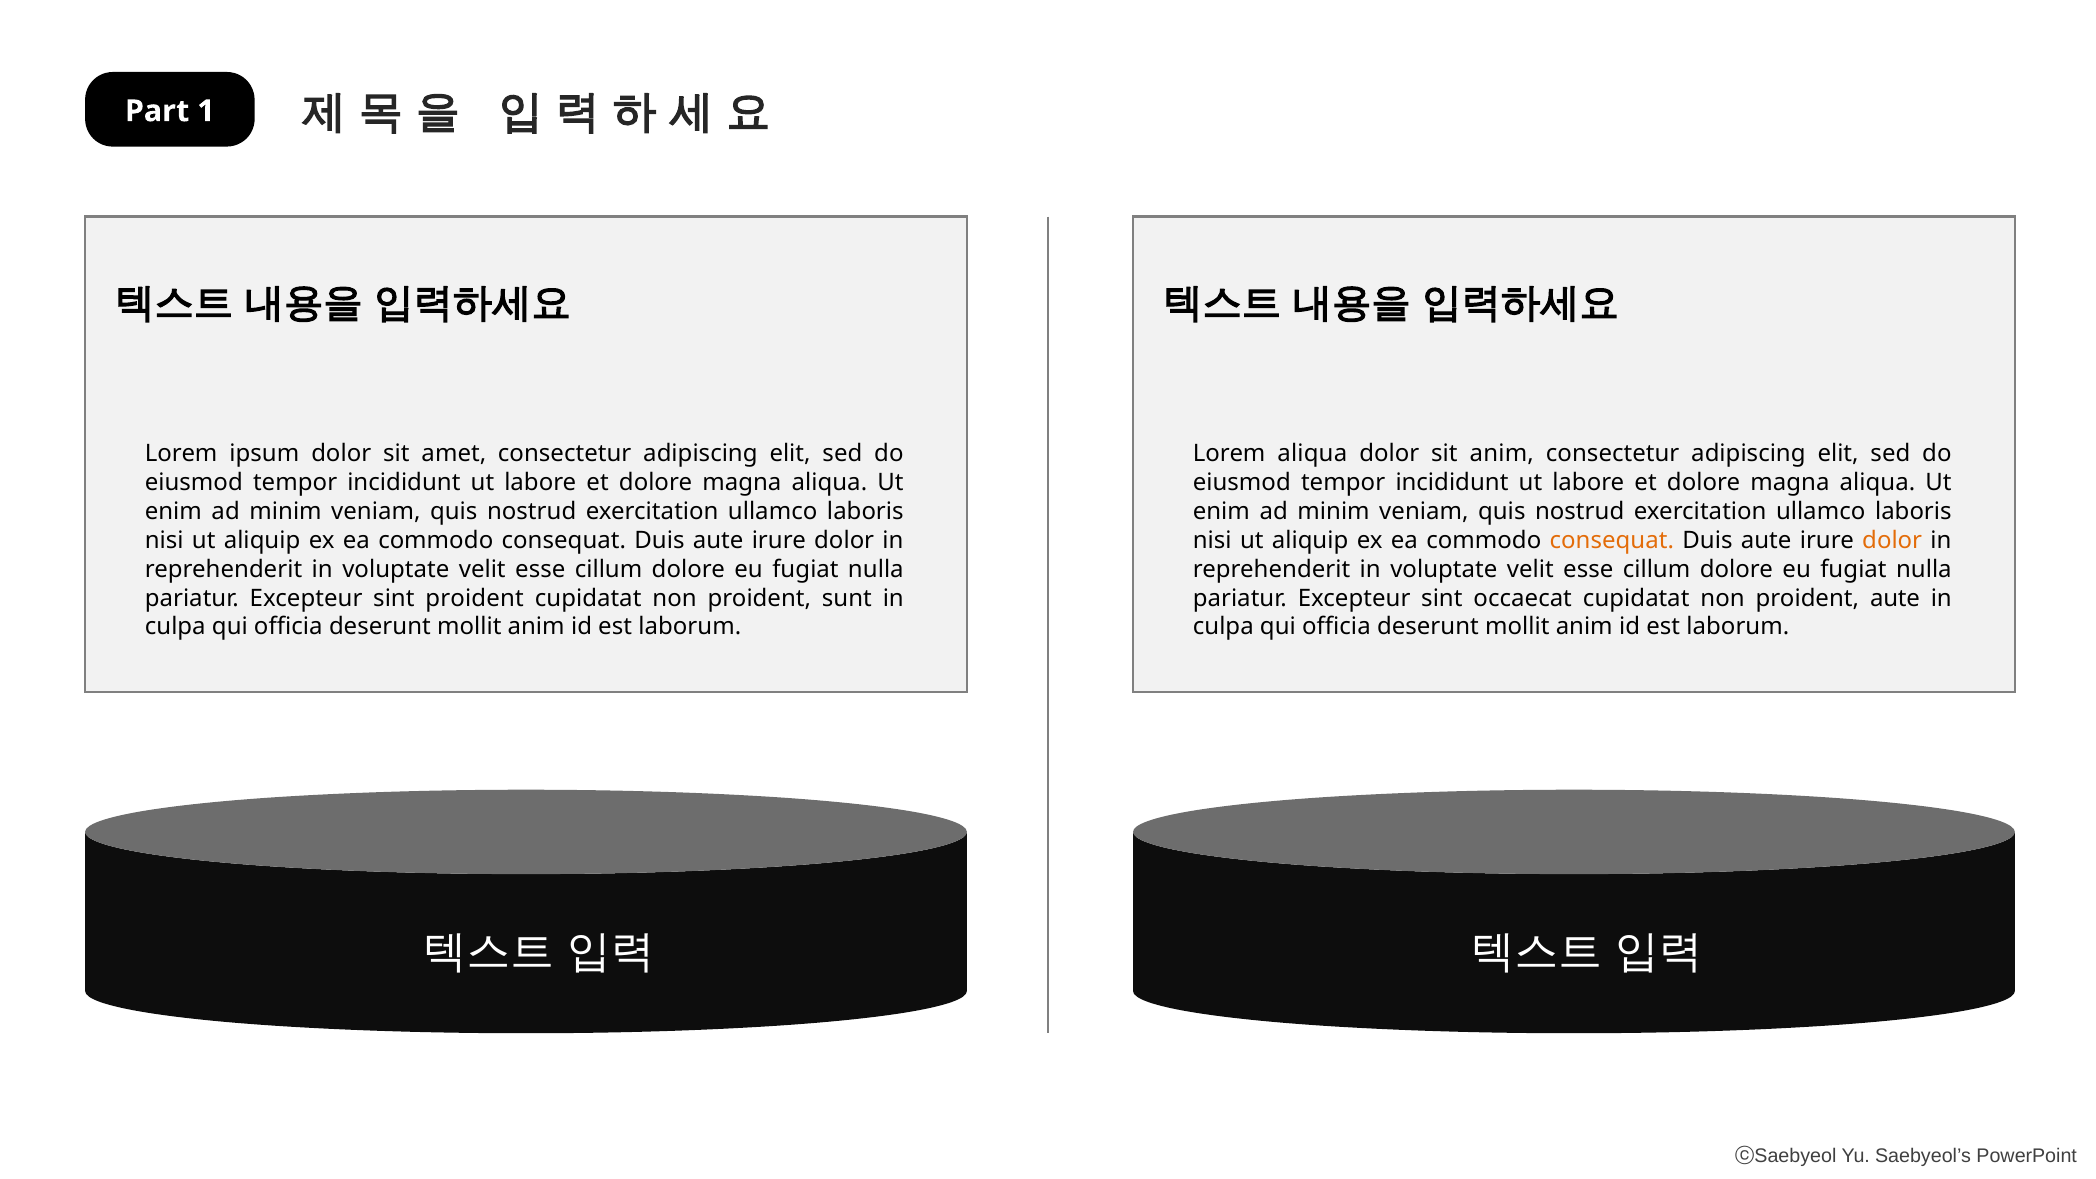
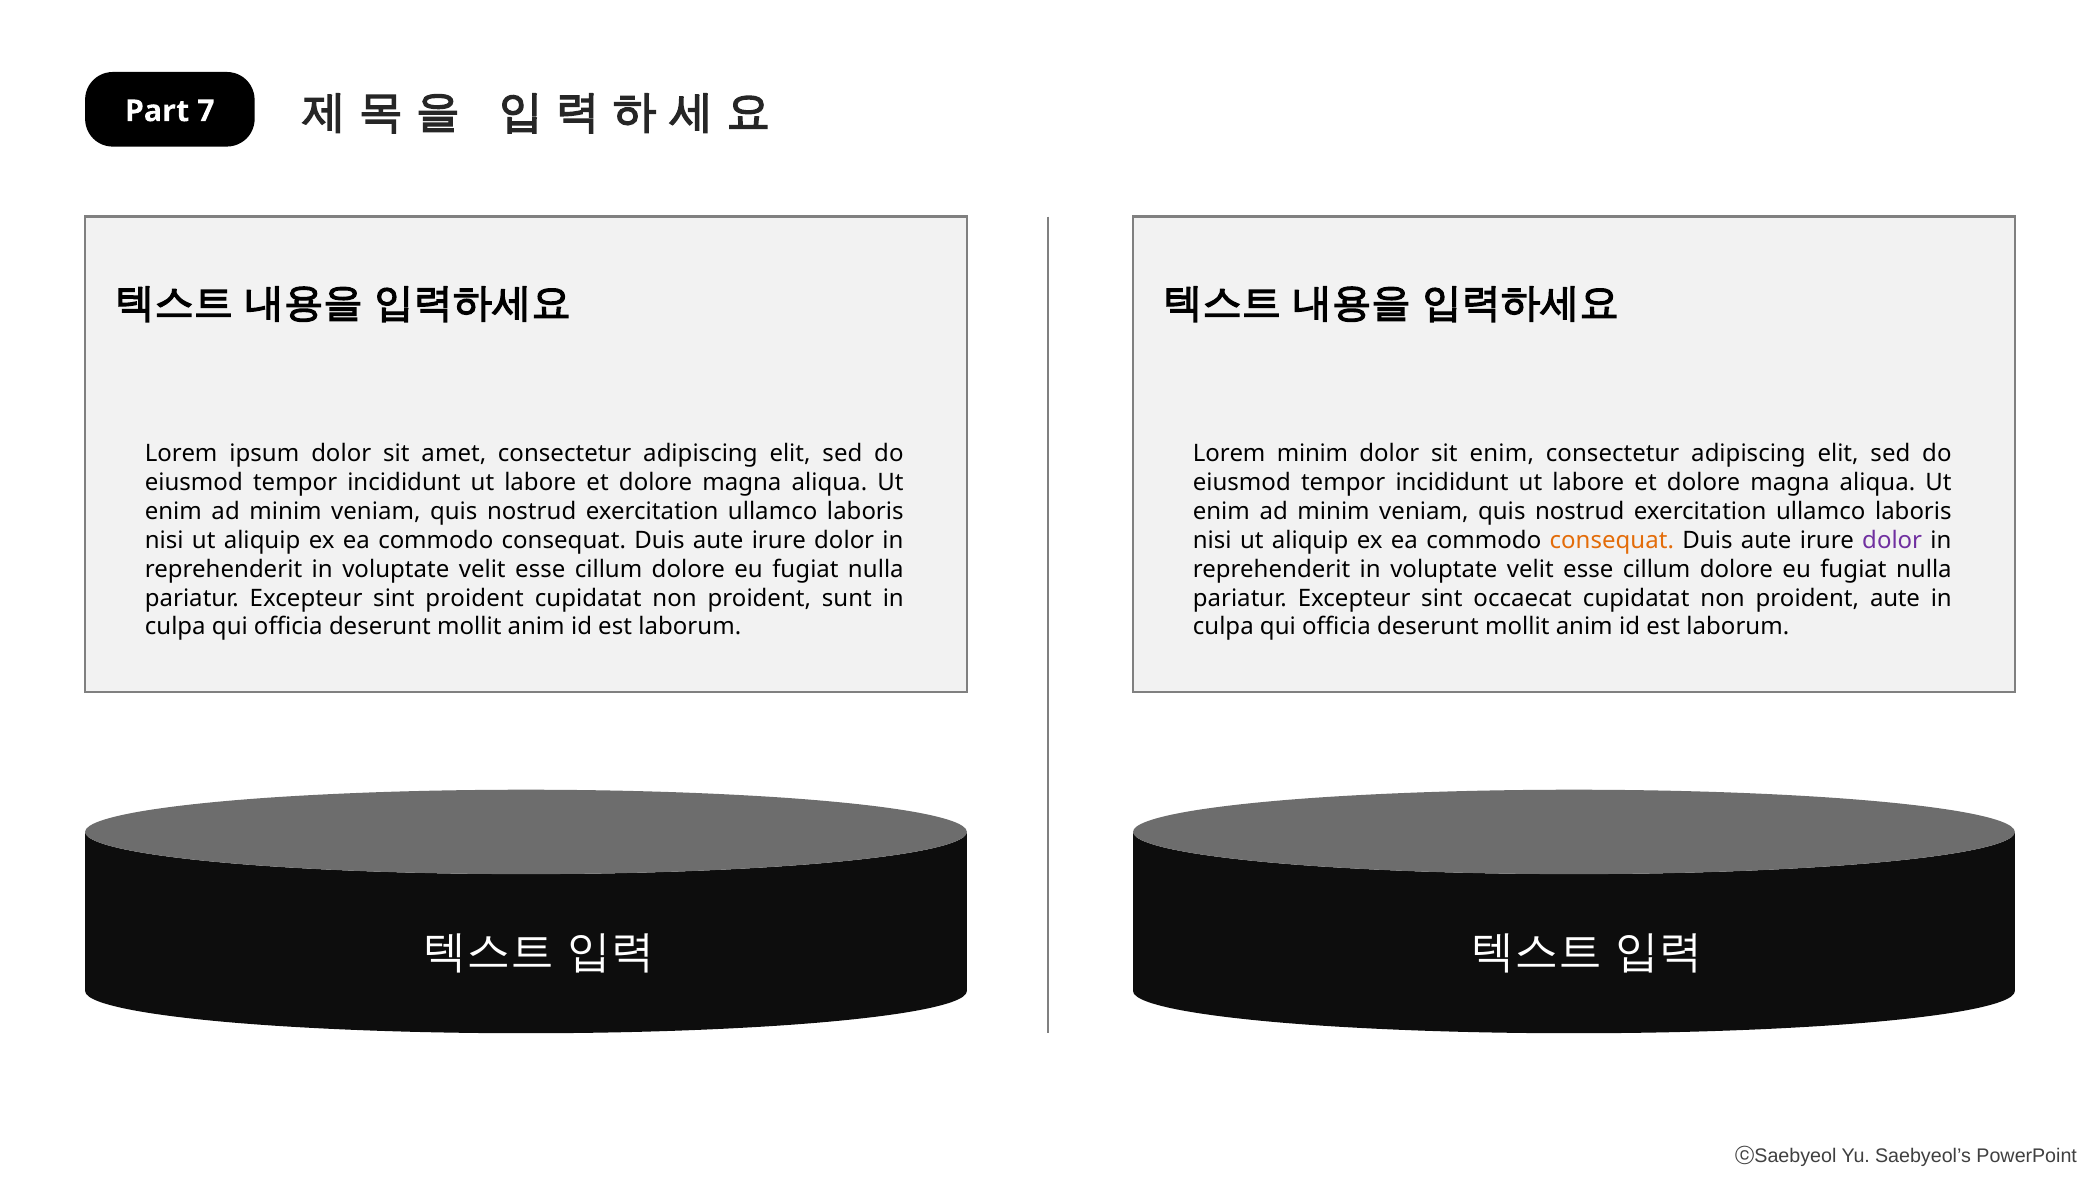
1: 1 -> 7
Lorem aliqua: aliqua -> minim
sit anim: anim -> enim
dolor at (1892, 541) colour: orange -> purple
